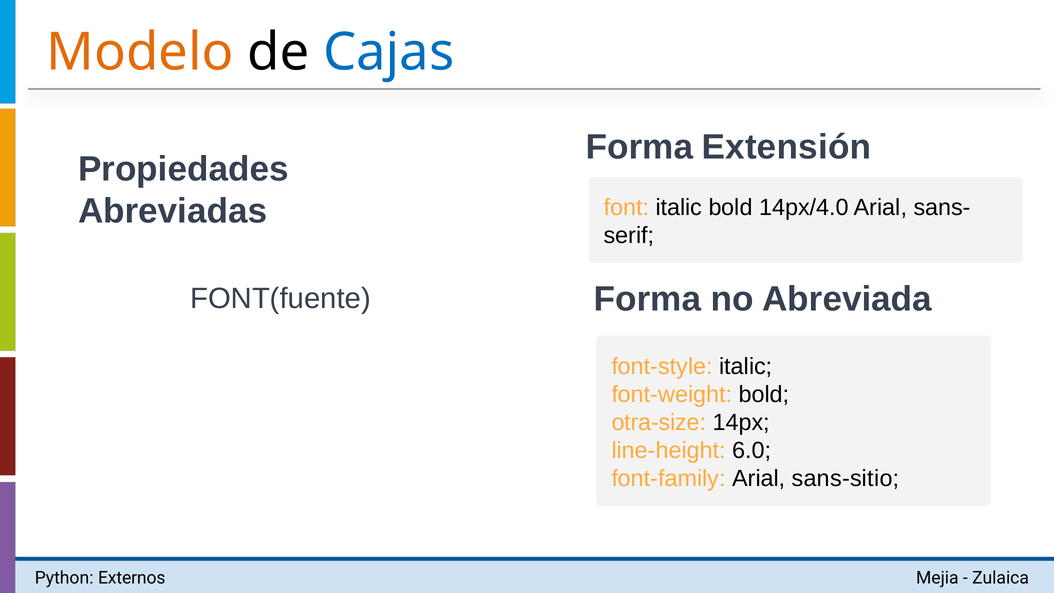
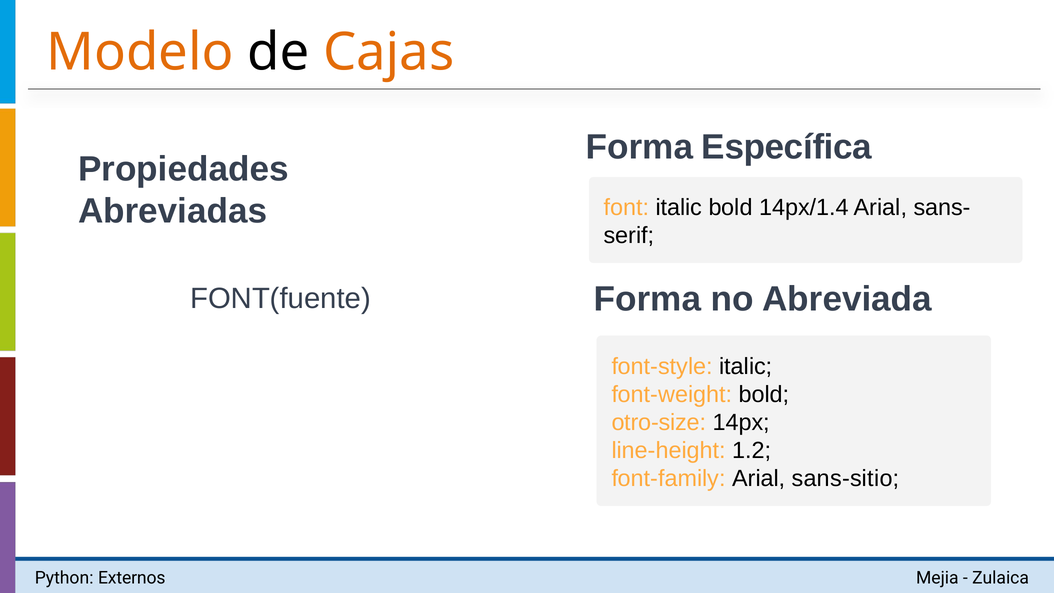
Cajas colour: blue -> orange
Extensión: Extensión -> Específica
14px/4.0: 14px/4.0 -> 14px/1.4
otra-size: otra-size -> otro-size
6.0: 6.0 -> 1.2
